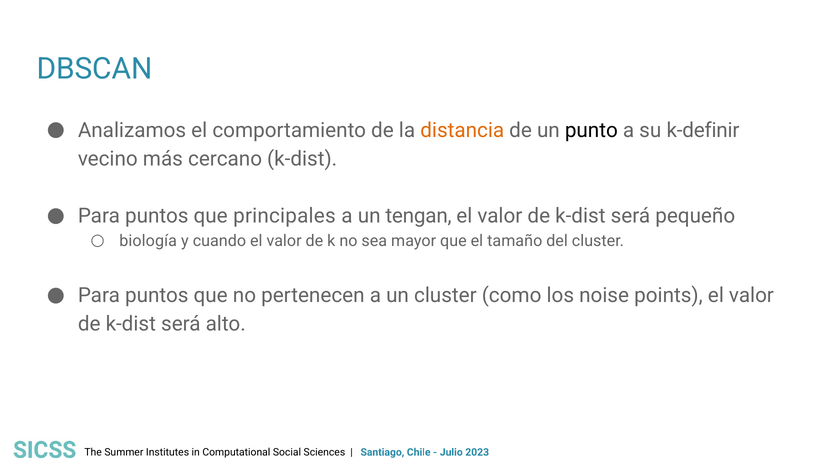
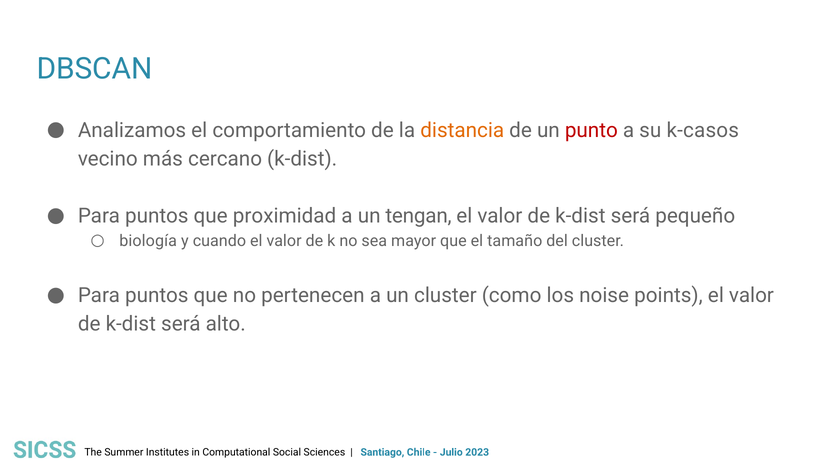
punto colour: black -> red
k-definir: k-definir -> k-casos
principales: principales -> proximidad
